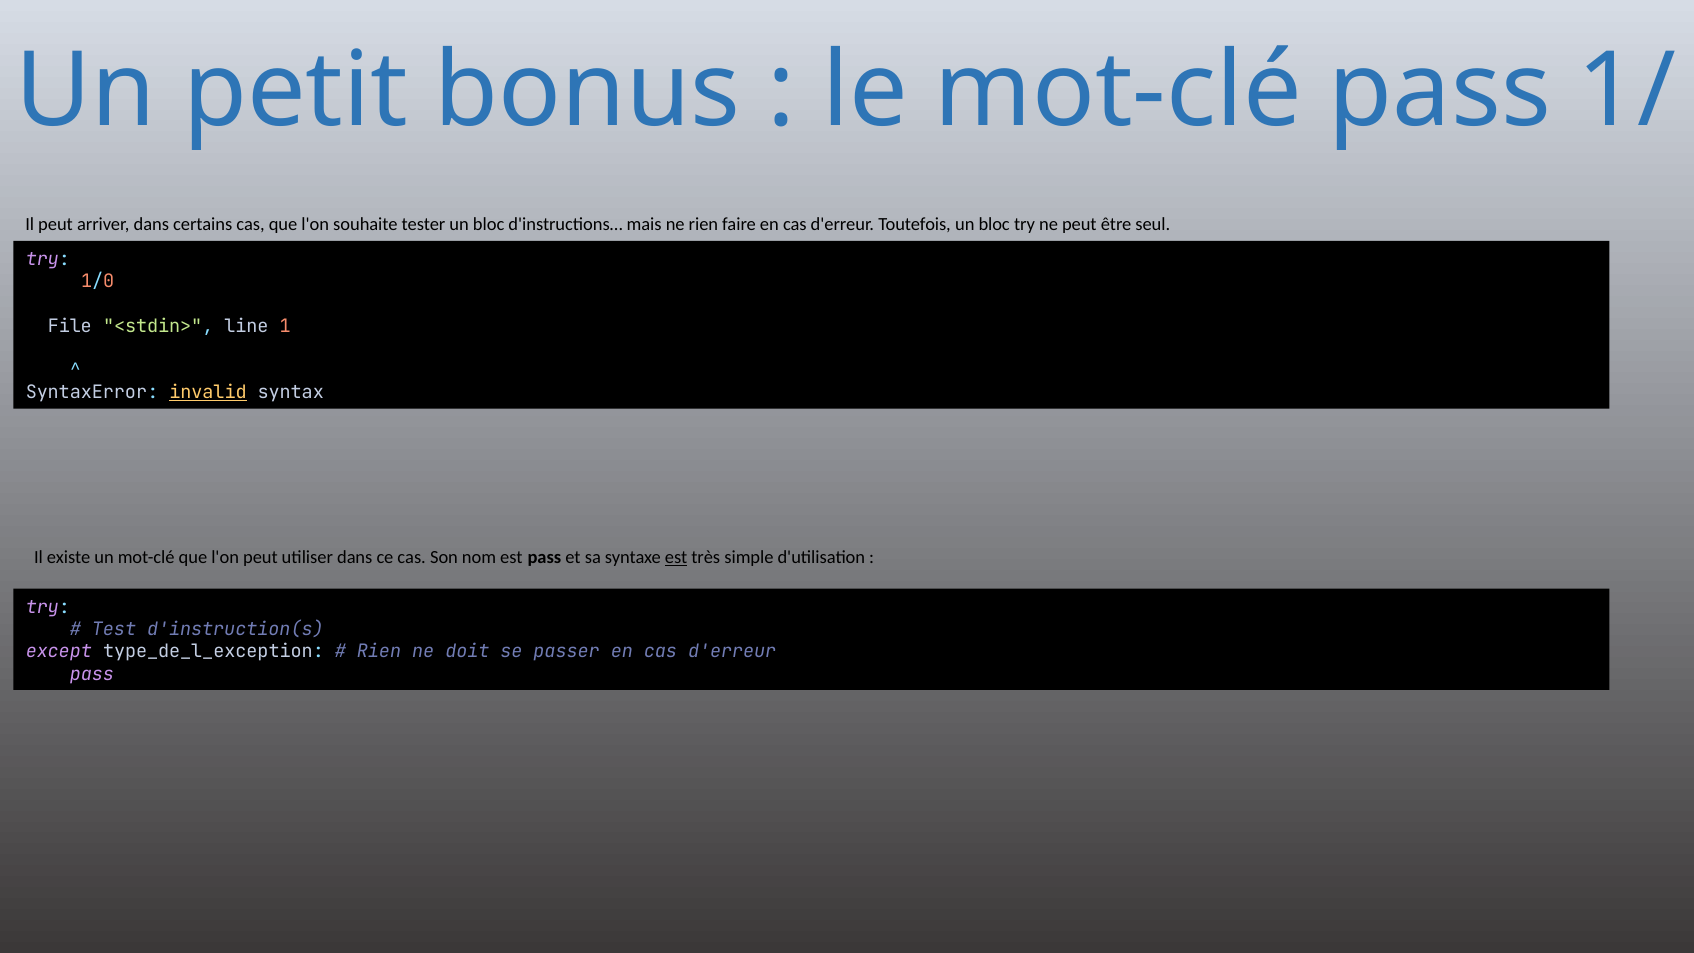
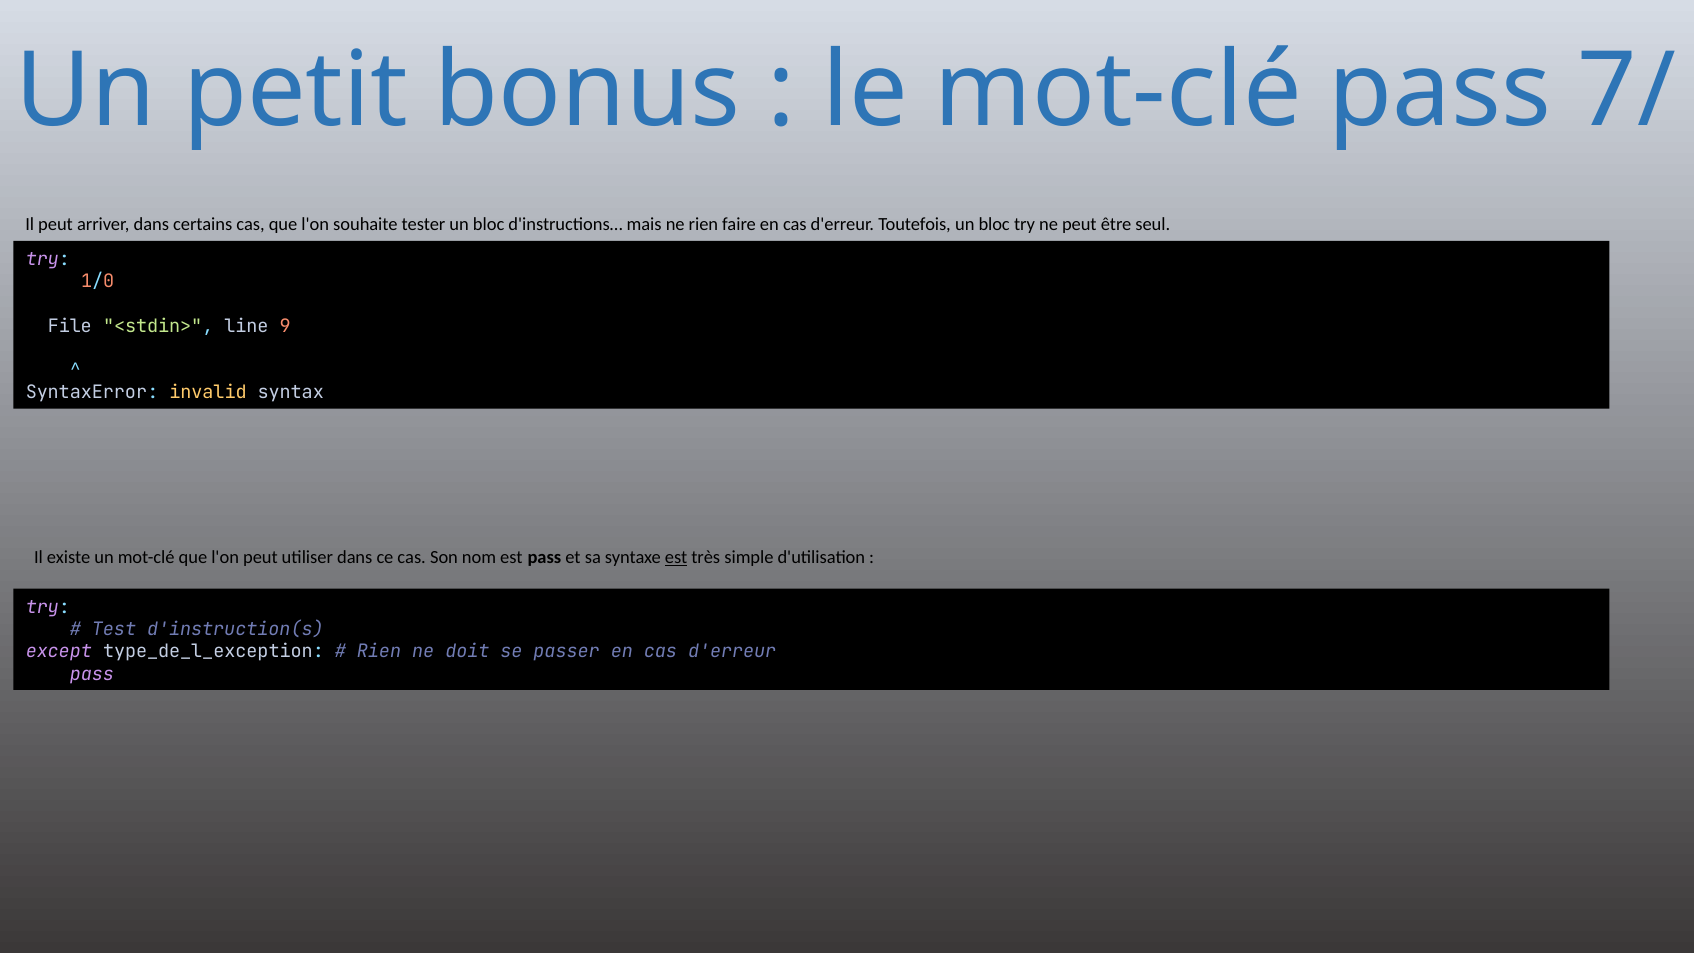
1/: 1/ -> 7/
1: 1 -> 9
invalid underline: present -> none
